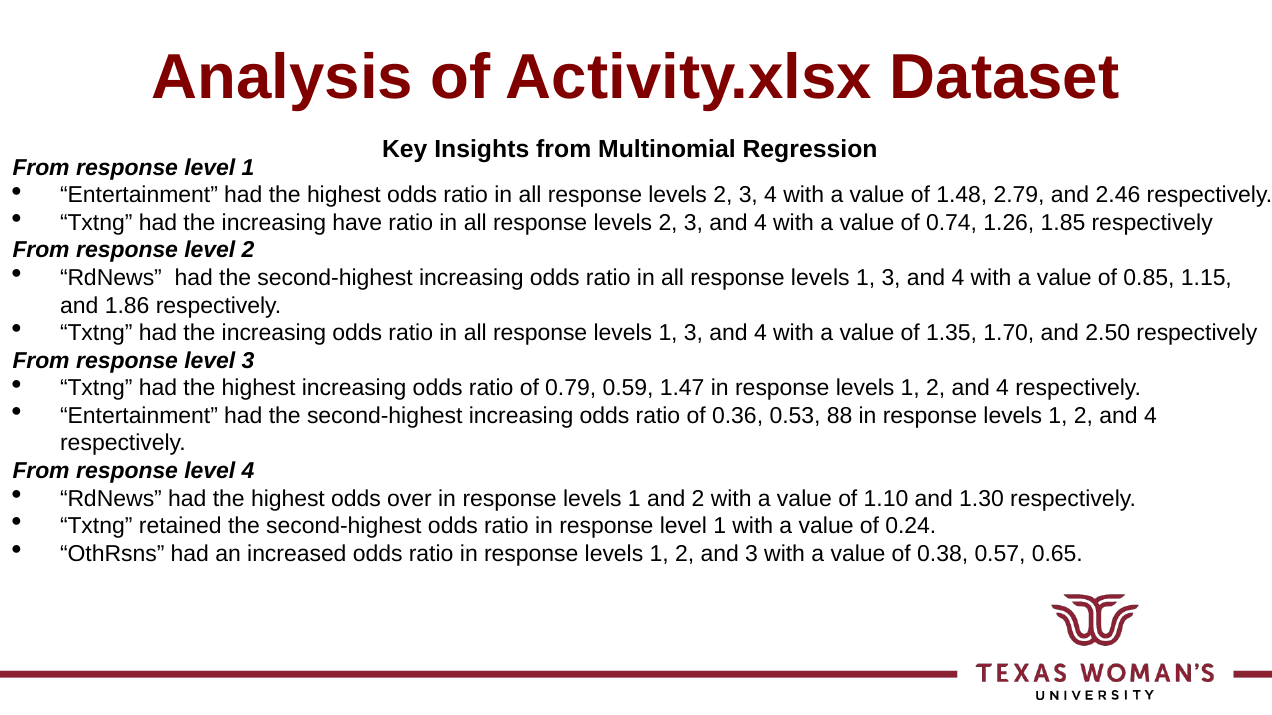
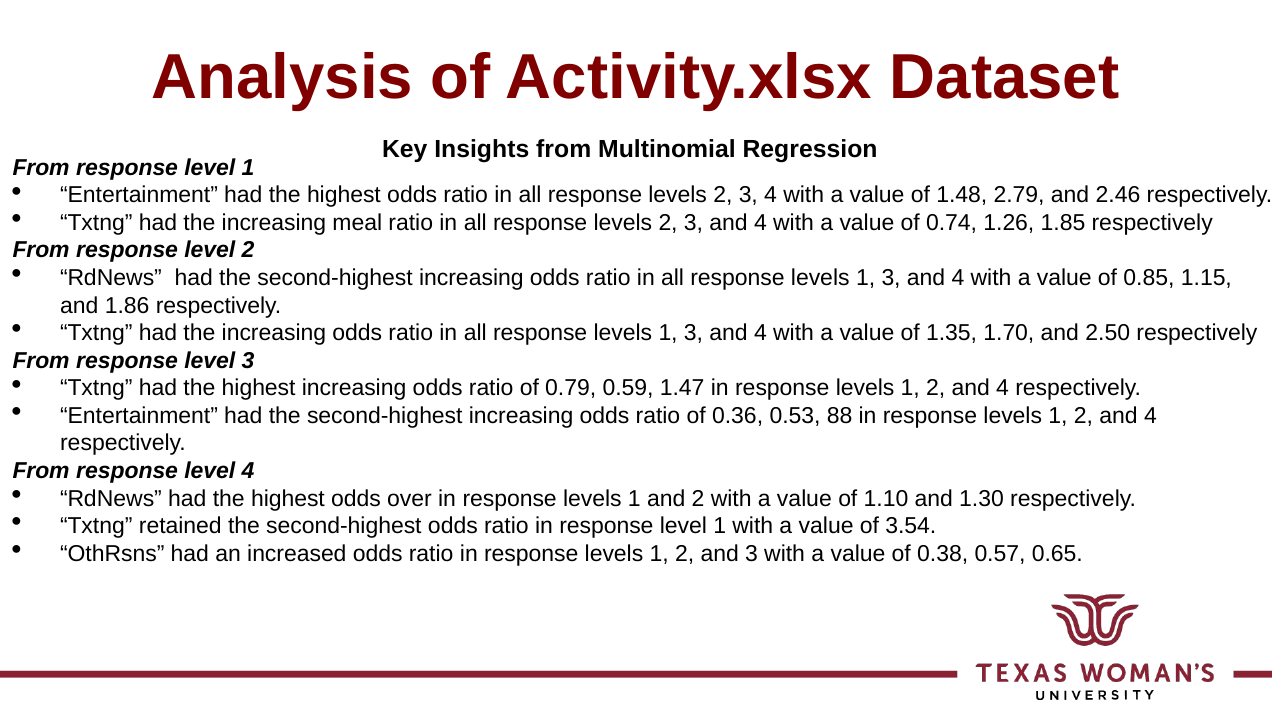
have: have -> meal
0.24: 0.24 -> 3.54
